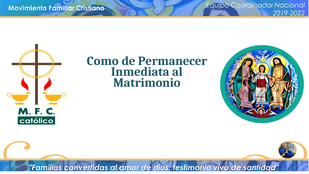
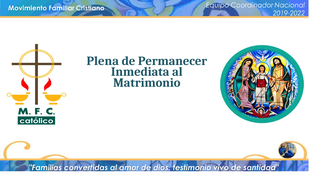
Como: Como -> Plena
